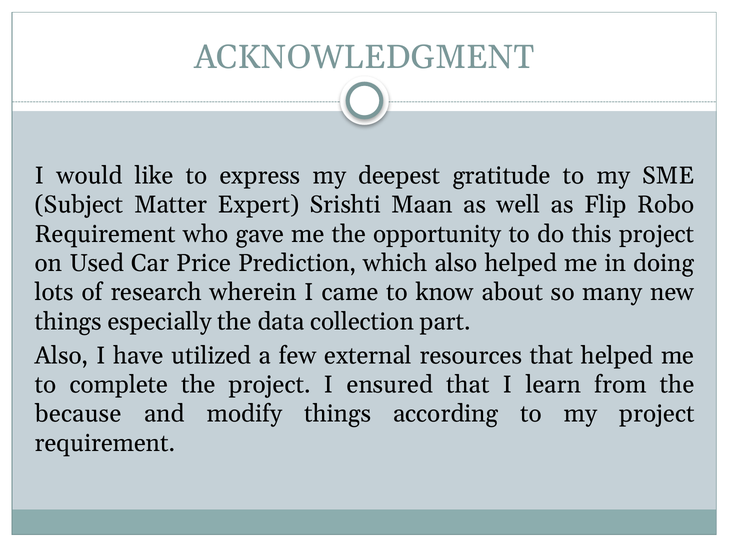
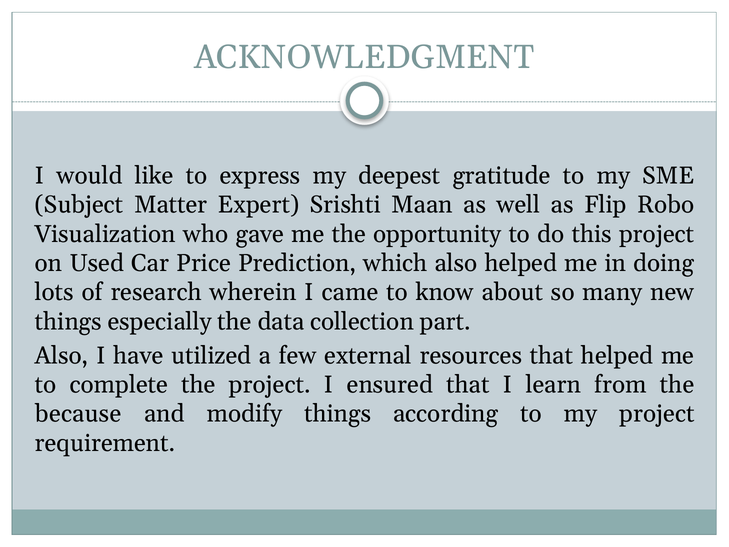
Requirement at (105, 234): Requirement -> Visualization
